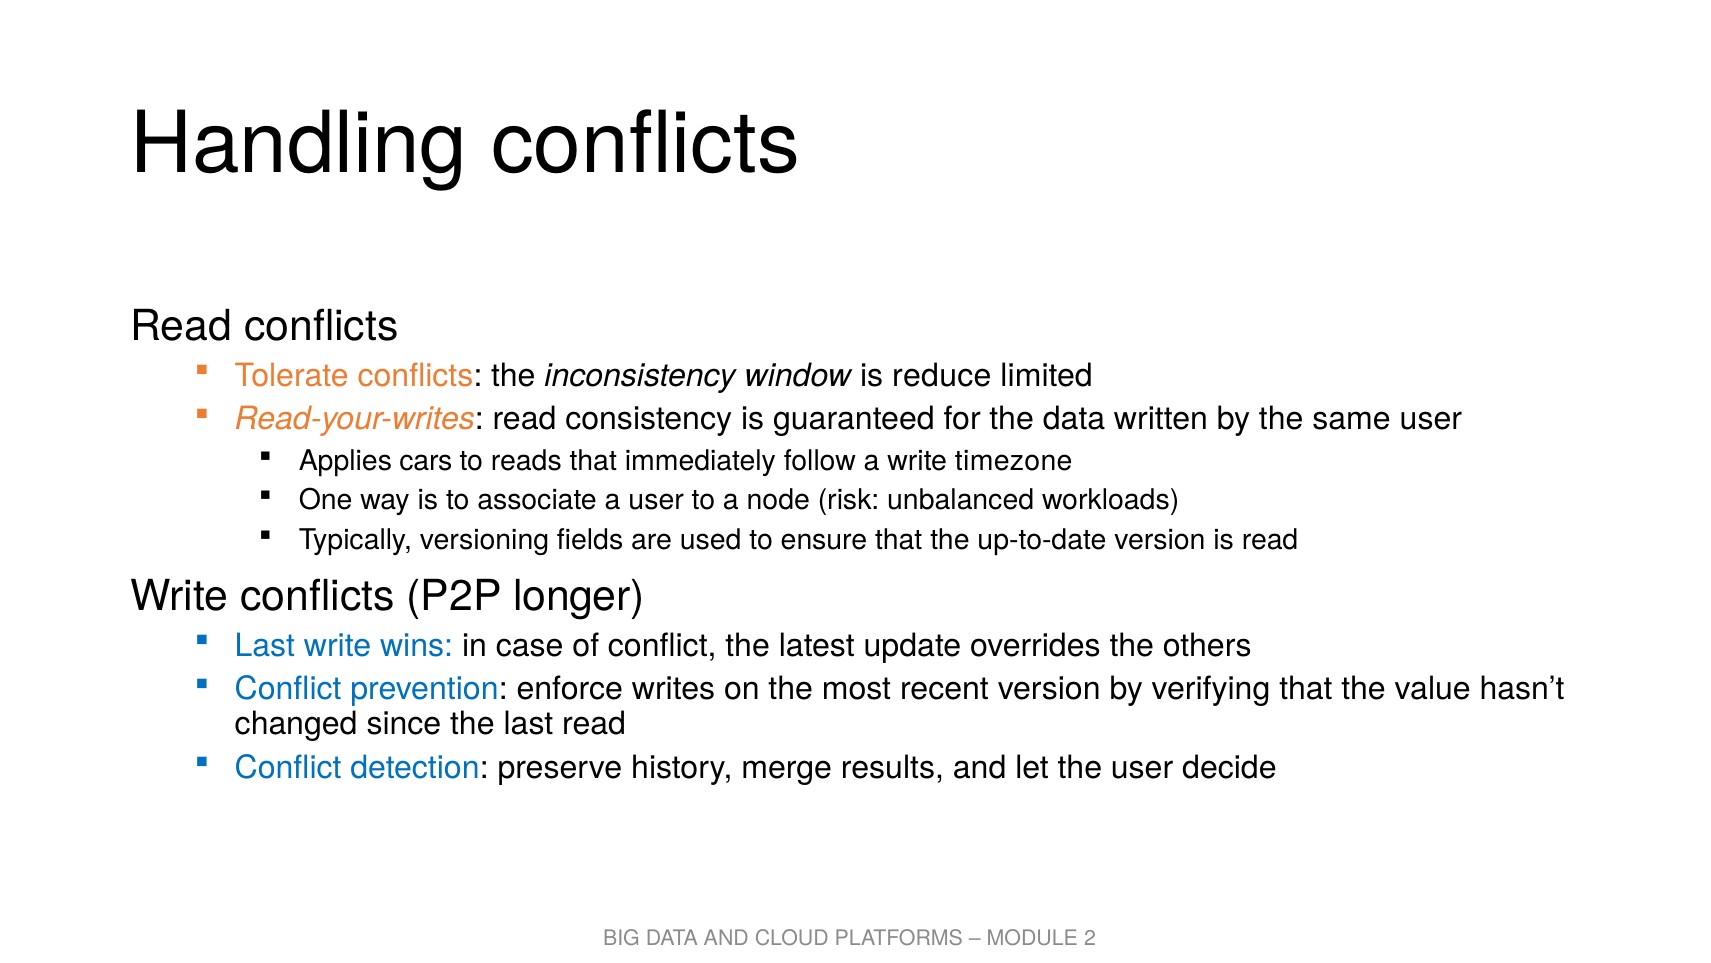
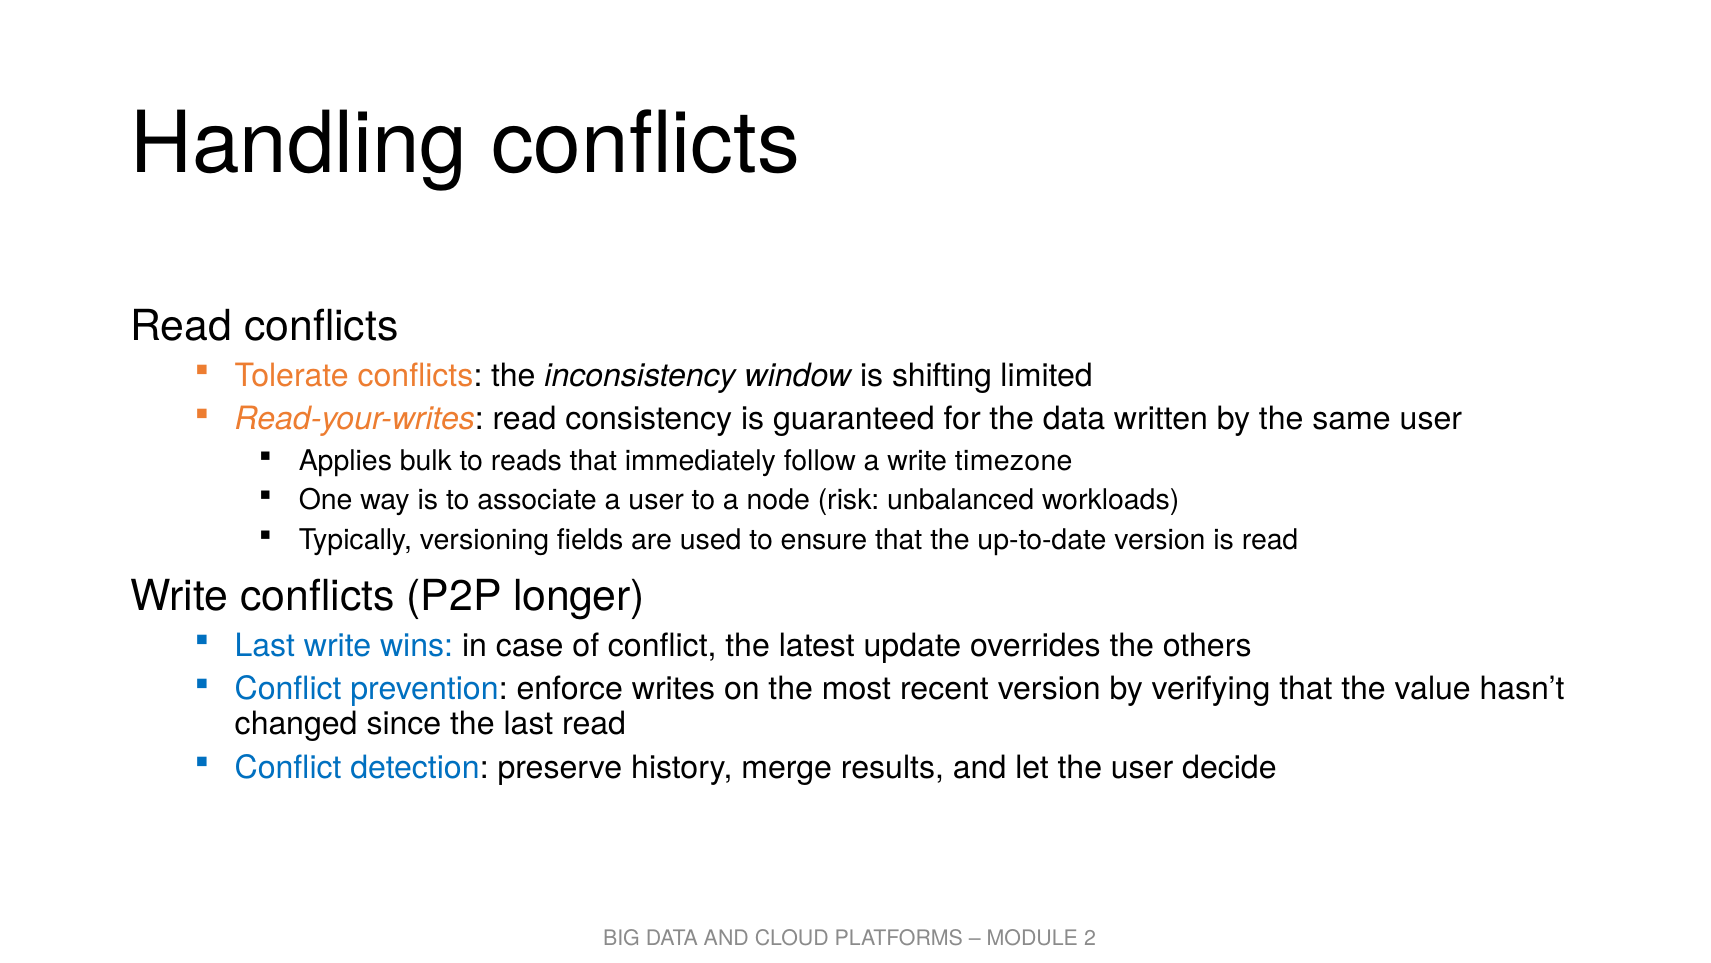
reduce: reduce -> shifting
cars: cars -> bulk
